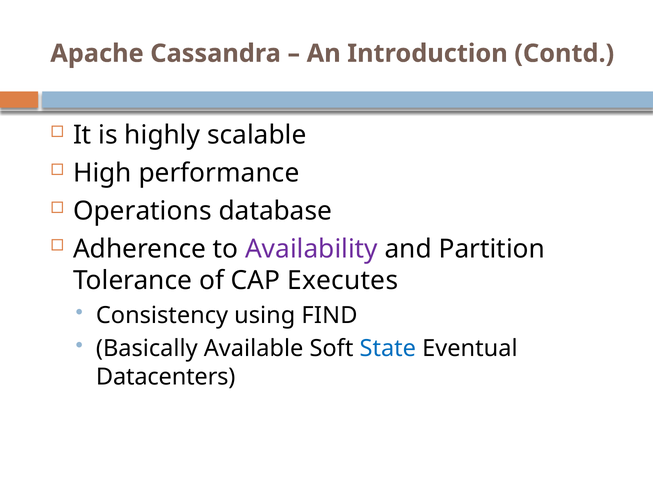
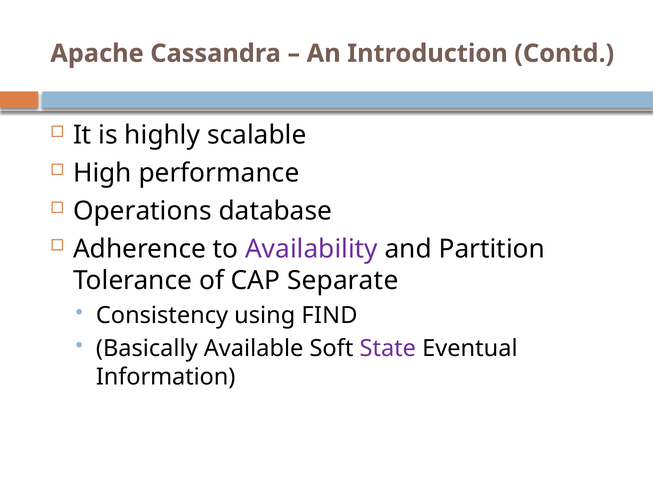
Executes: Executes -> Separate
State colour: blue -> purple
Datacenters: Datacenters -> Information
